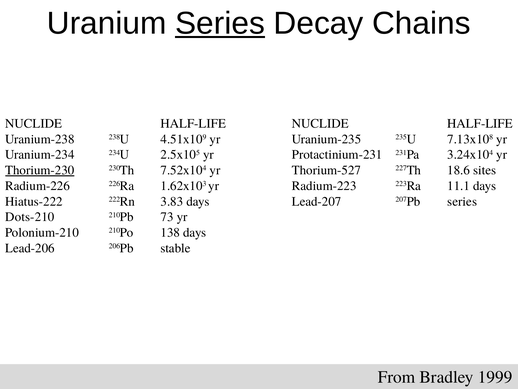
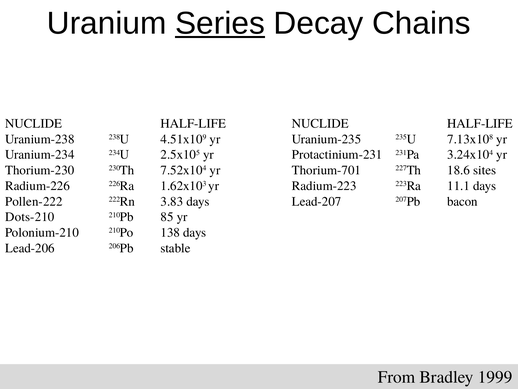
Thorium-230 underline: present -> none
Thorium-527: Thorium-527 -> Thorium-701
Hiatus-222: Hiatus-222 -> Pollen-222
207Pb series: series -> bacon
73: 73 -> 85
